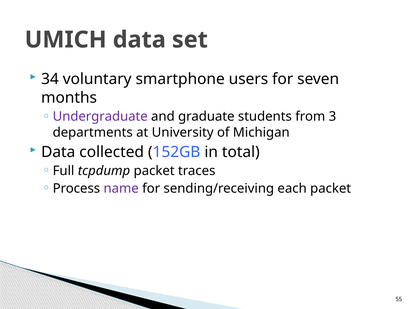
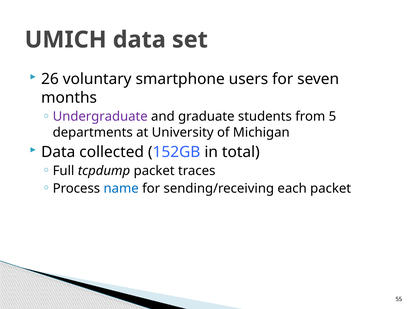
34: 34 -> 26
3: 3 -> 5
name colour: purple -> blue
